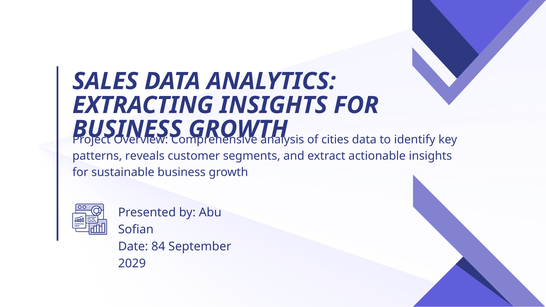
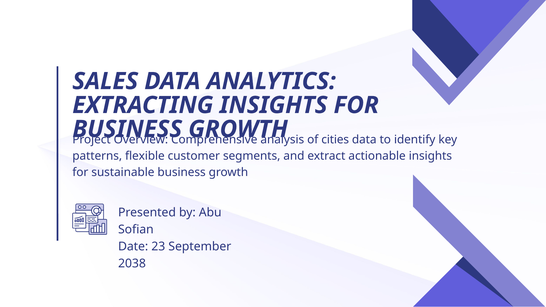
reveals: reveals -> flexible
84: 84 -> 23
2029: 2029 -> 2038
